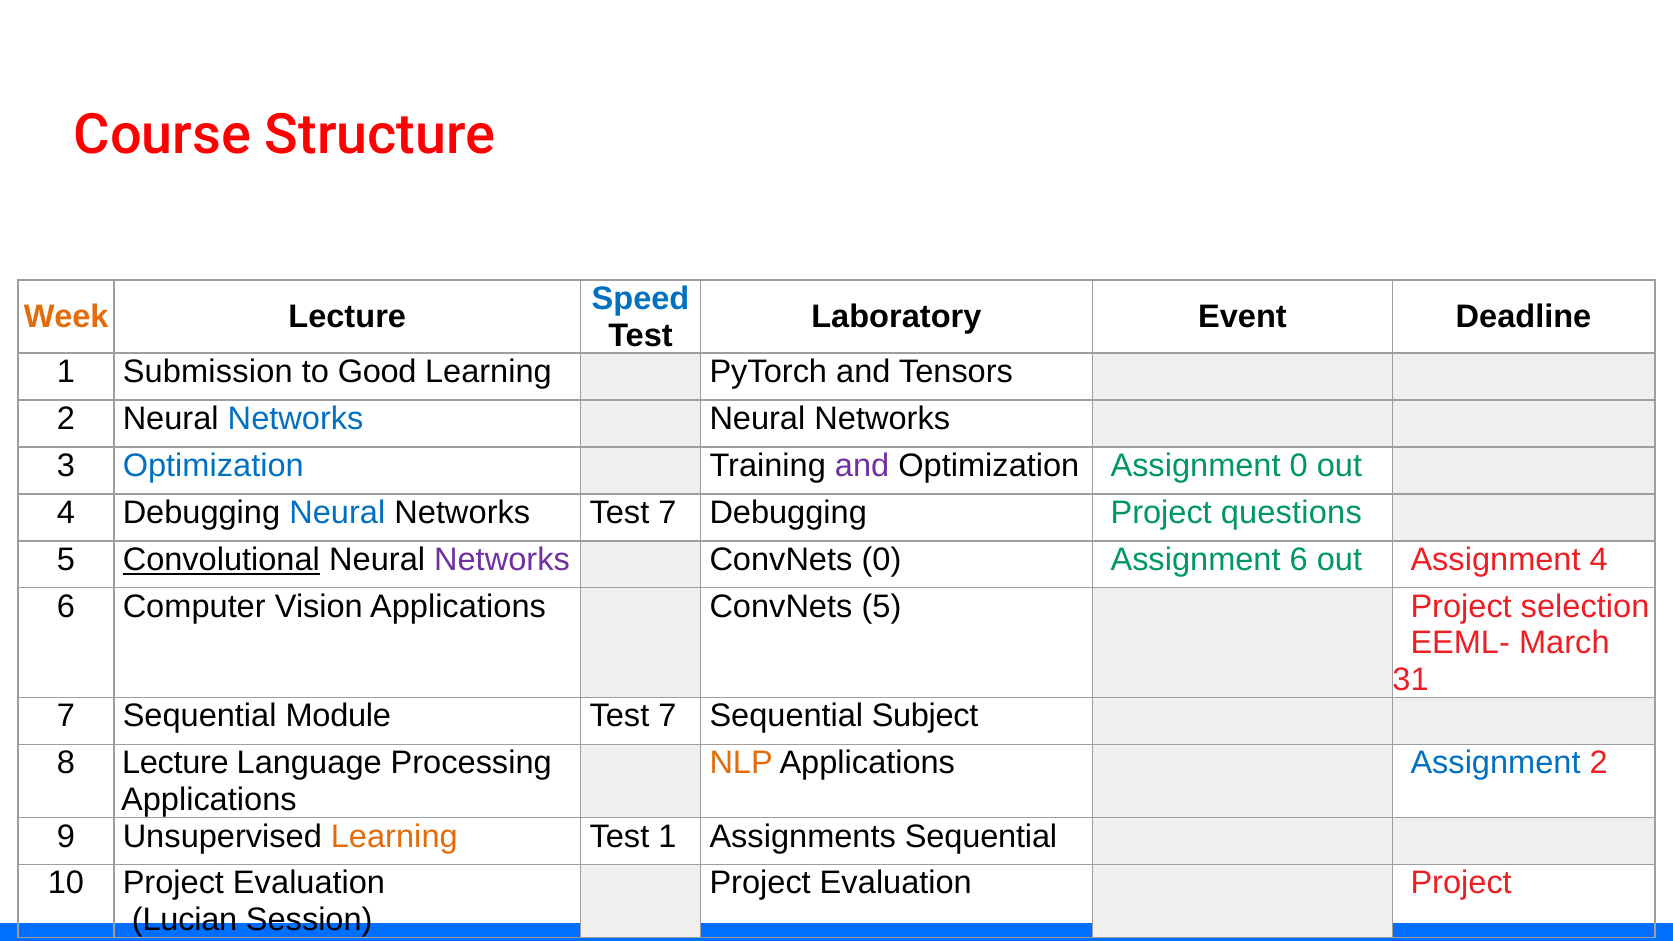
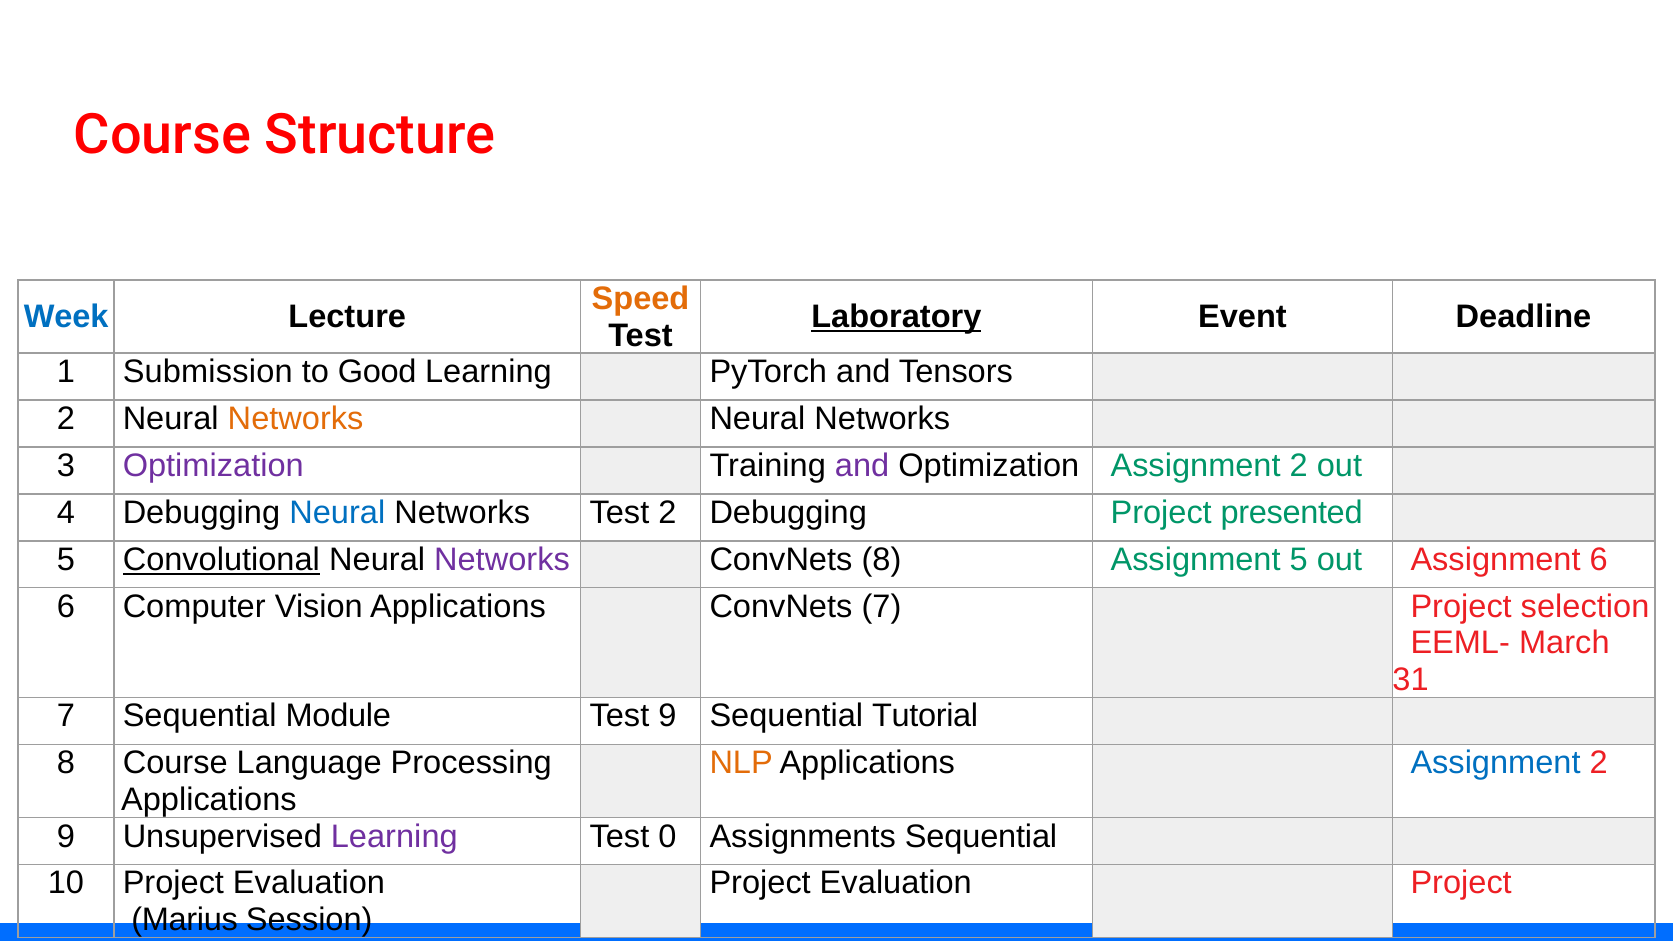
Speed colour: blue -> orange
Week colour: orange -> blue
Laboratory underline: none -> present
Networks at (296, 419) colour: blue -> orange
Optimization at (213, 466) colour: blue -> purple
Optimization Assignment 0: 0 -> 2
Networks Test 7: 7 -> 2
questions: questions -> presented
ConvNets 0: 0 -> 8
Assignment 6: 6 -> 5
Assignment 4: 4 -> 6
ConvNets 5: 5 -> 7
7 at (667, 716): 7 -> 9
Subject: Subject -> Tutorial
8 Lecture: Lecture -> Course
Learning at (394, 836) colour: orange -> purple
Test 1: 1 -> 0
Lucian: Lucian -> Marius
